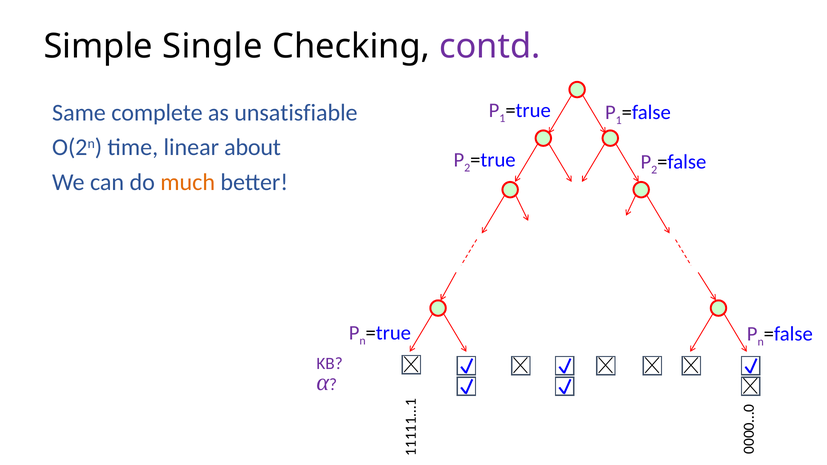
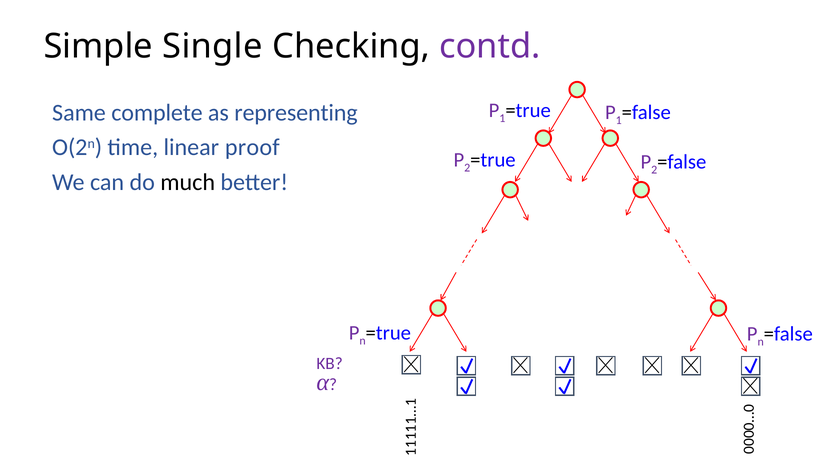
unsatisfiable: unsatisfiable -> representing
about: about -> proof
much colour: orange -> black
